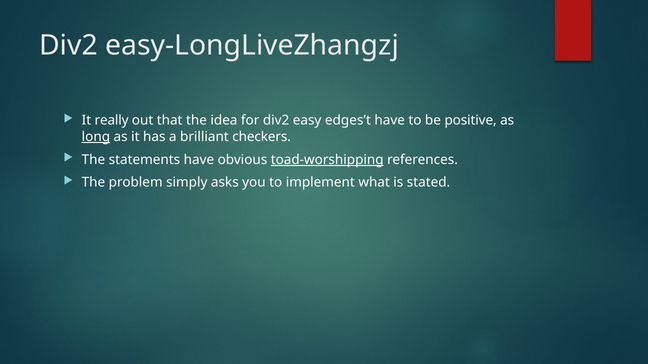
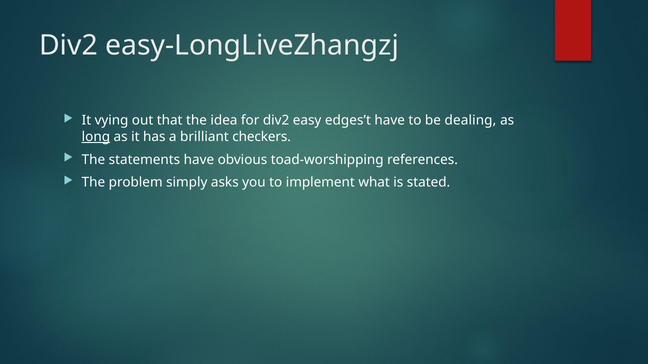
really: really -> vying
positive: positive -> dealing
toad-worshipping underline: present -> none
